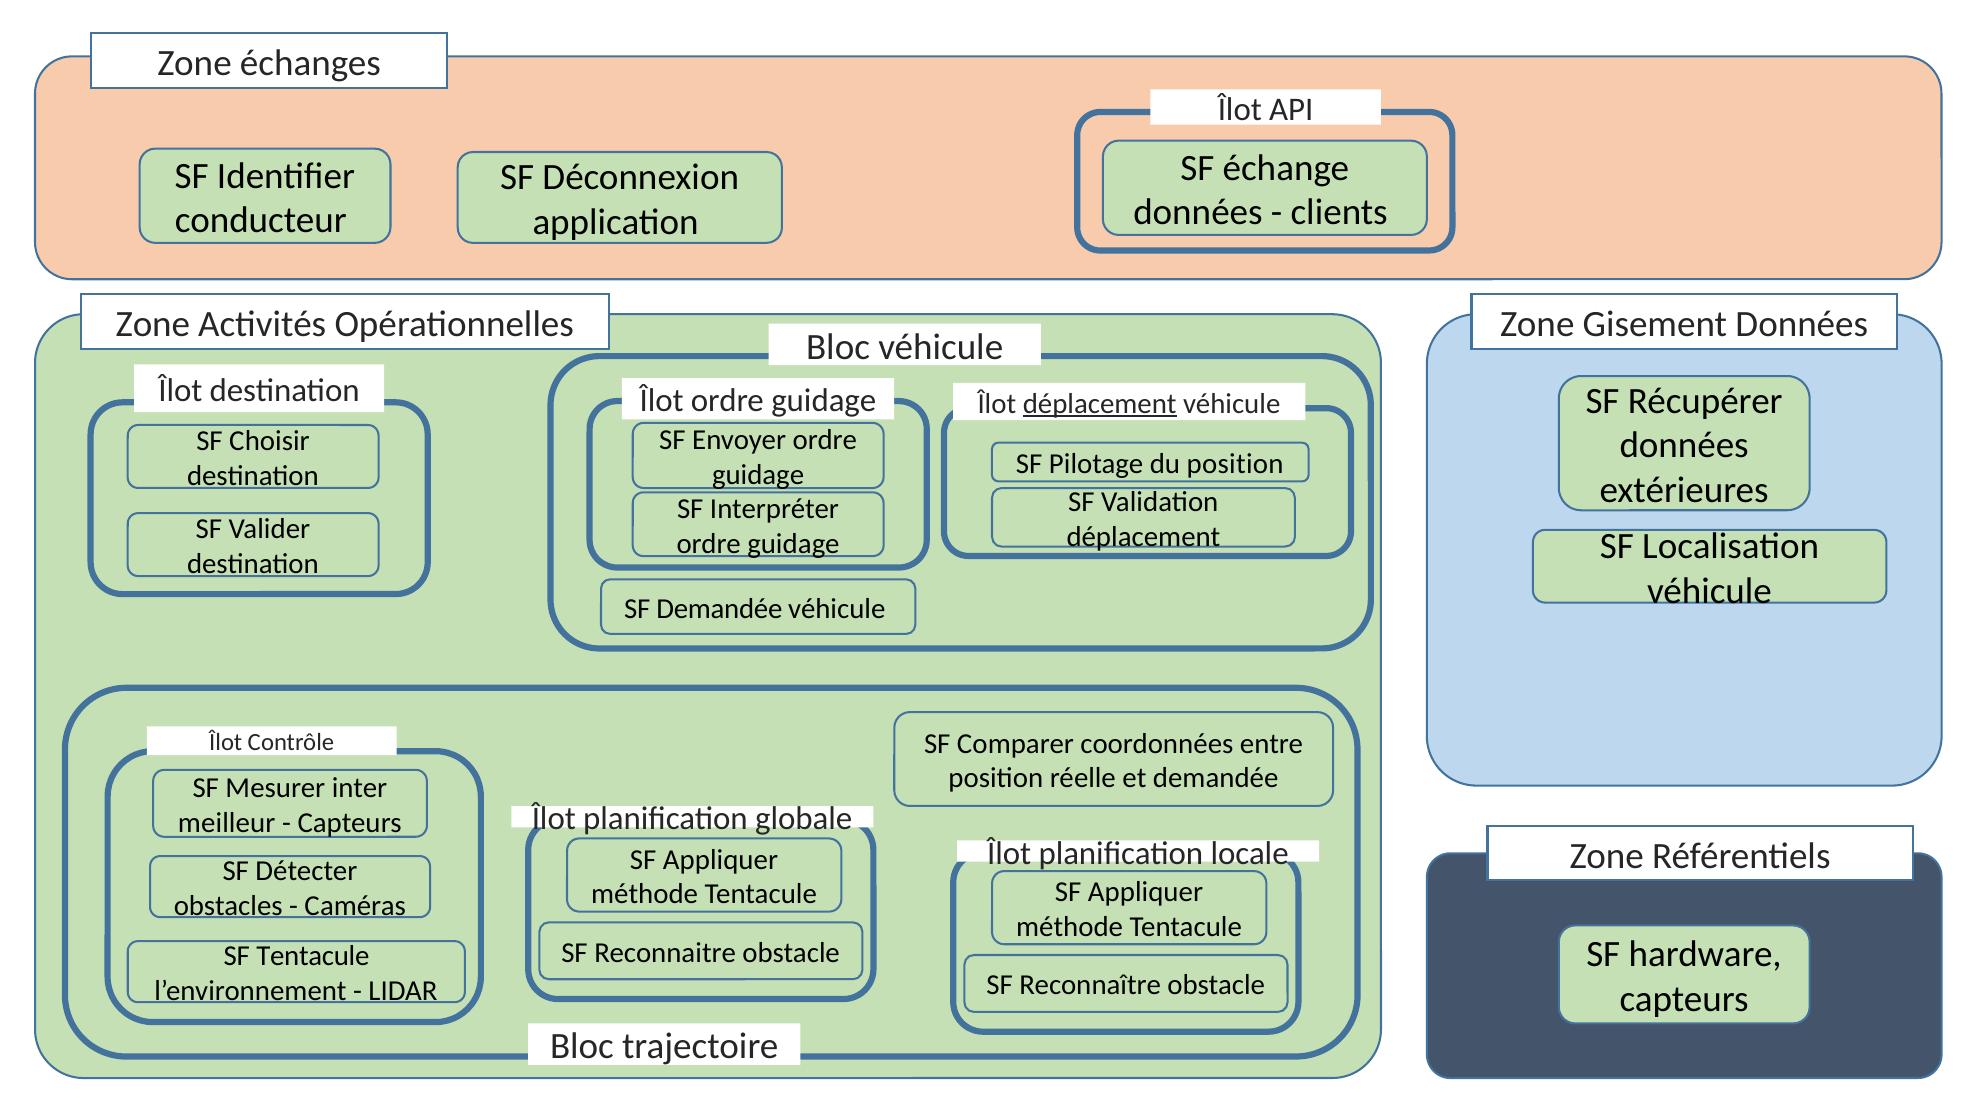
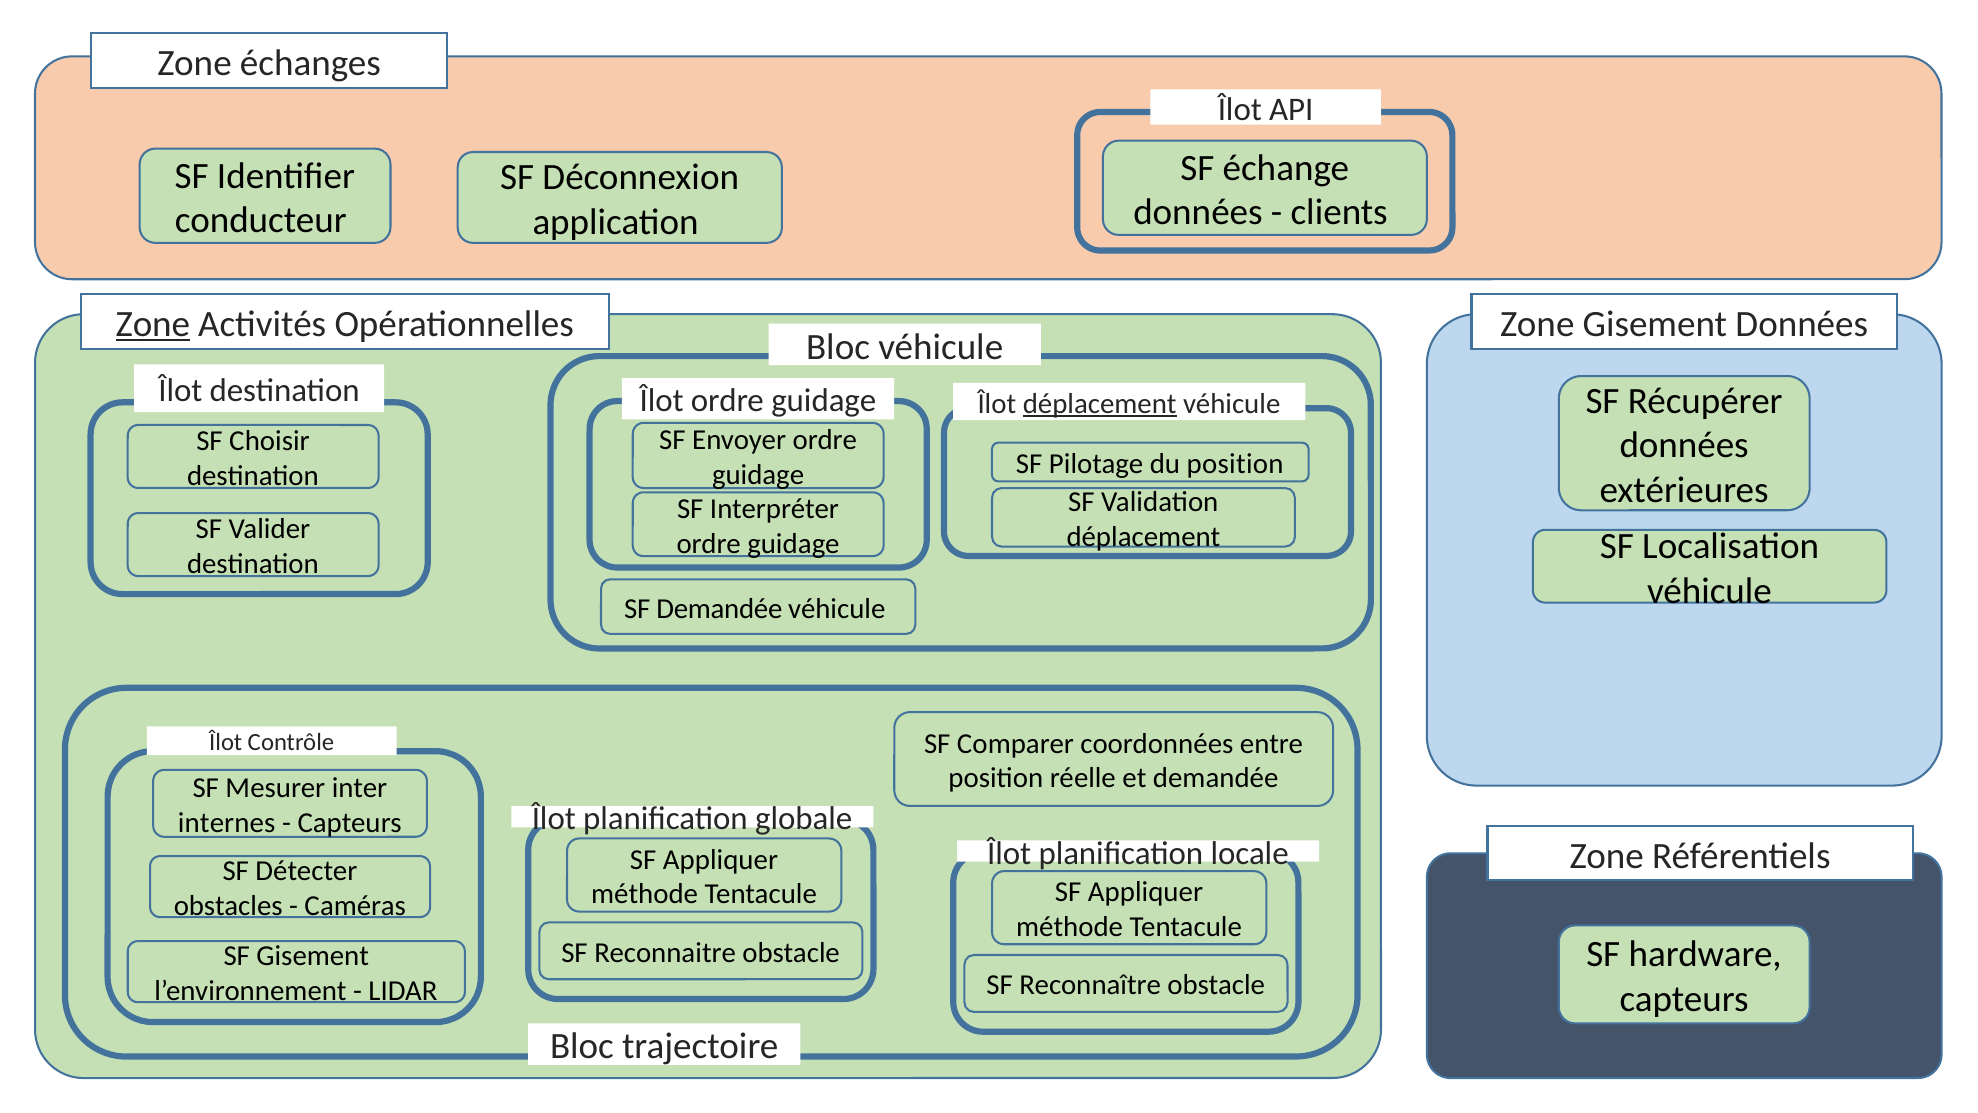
Zone at (153, 324) underline: none -> present
meilleur: meilleur -> internes
SF Tentacule: Tentacule -> Gisement
